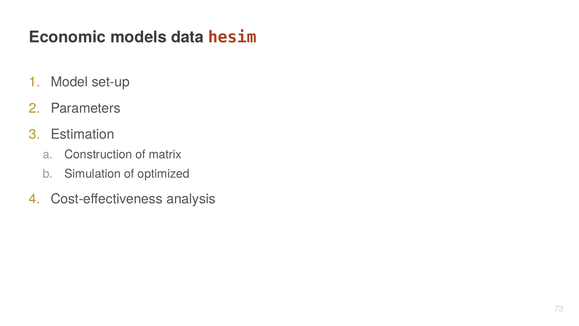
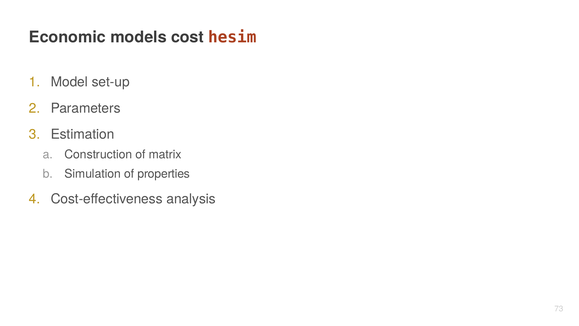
data: data -> cost
optimized: optimized -> properties
